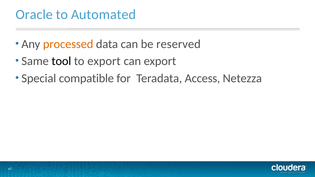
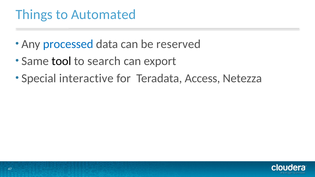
Oracle: Oracle -> Things
processed colour: orange -> blue
to export: export -> search
compatible: compatible -> interactive
